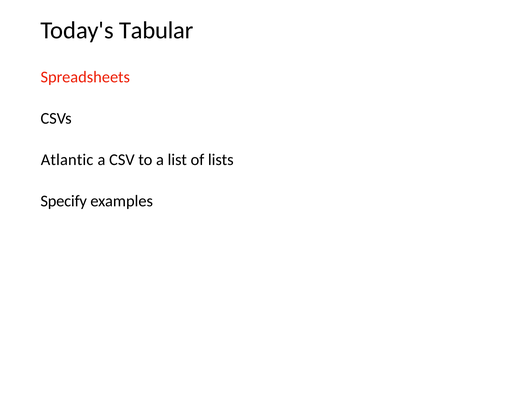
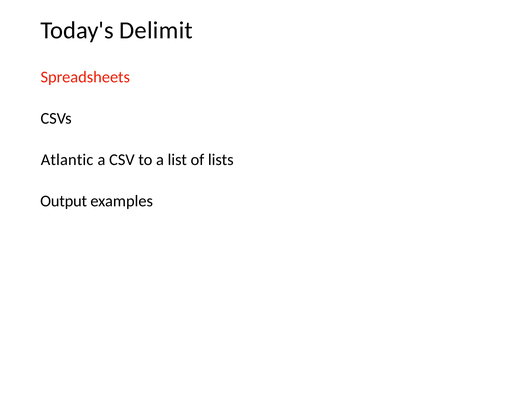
Tabular: Tabular -> Delimit
Specify: Specify -> Output
